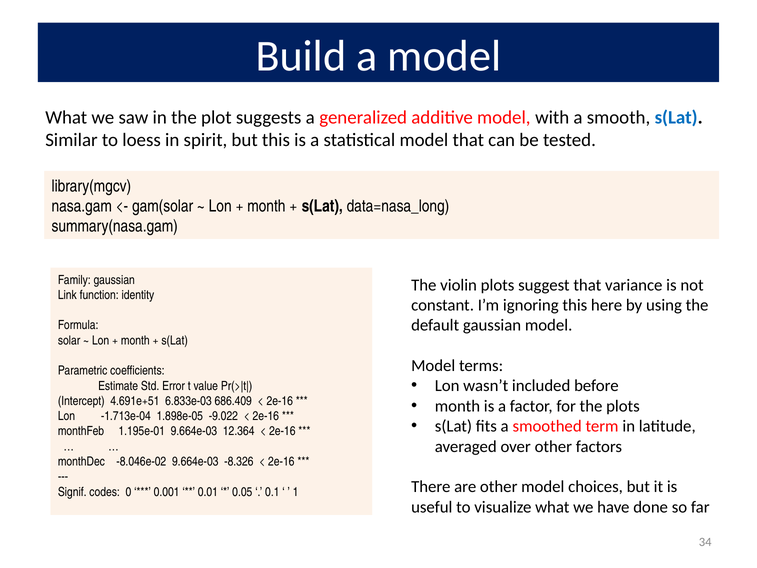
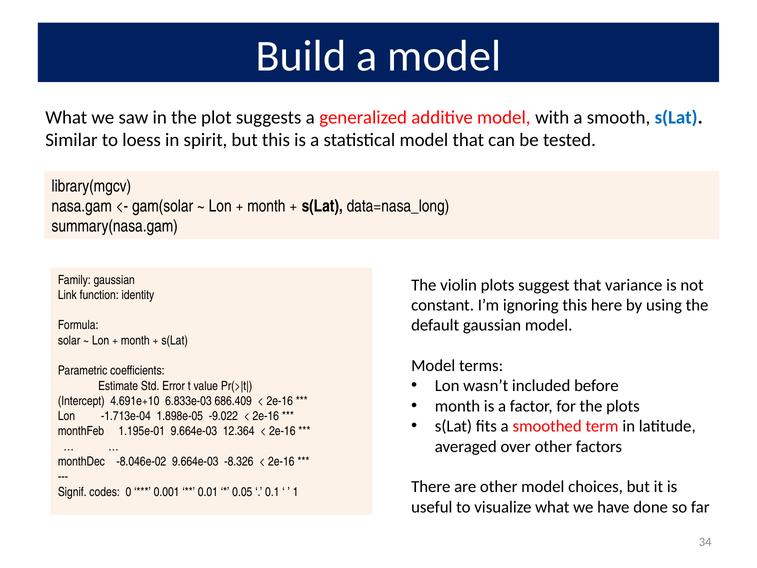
4.691e+51: 4.691e+51 -> 4.691e+10
